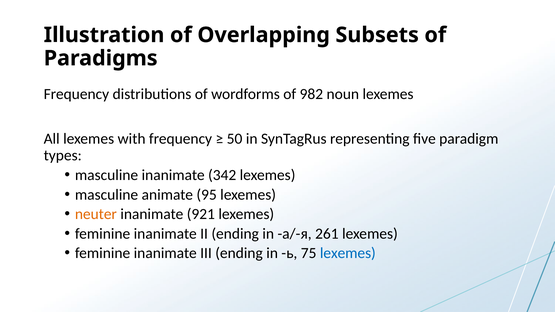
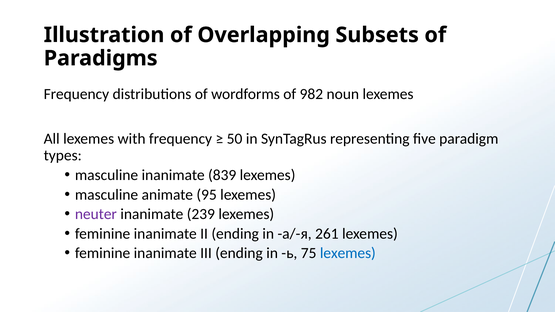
342: 342 -> 839
neuter colour: orange -> purple
921: 921 -> 239
